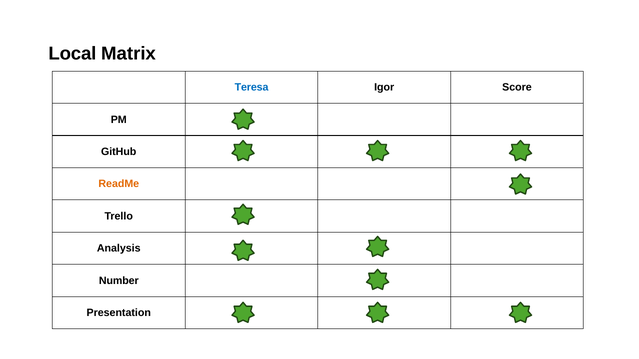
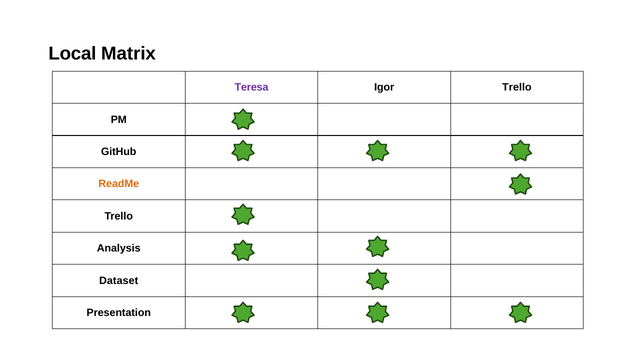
Teresa colour: blue -> purple
Igor Score: Score -> Trello
Number: Number -> Dataset
